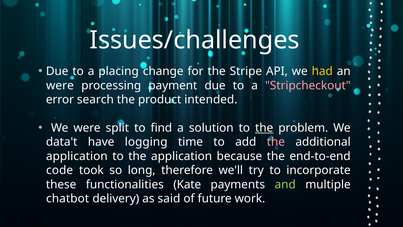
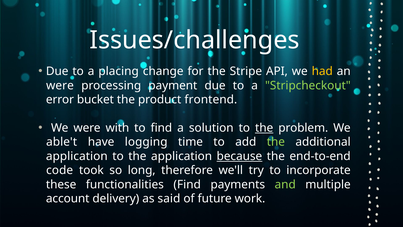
Stripcheckout colour: pink -> light green
search: search -> bucket
intended: intended -> frontend
split: split -> with
data't: data't -> able't
the at (276, 142) colour: pink -> light green
because underline: none -> present
functionalities Kate: Kate -> Find
chatbot: chatbot -> account
